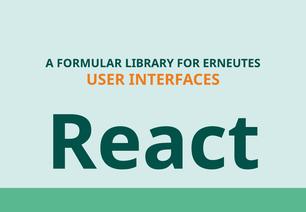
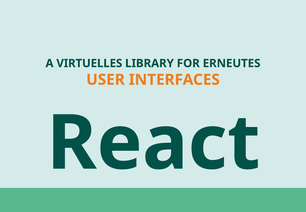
FORMULAR: FORMULAR -> VIRTUELLES
